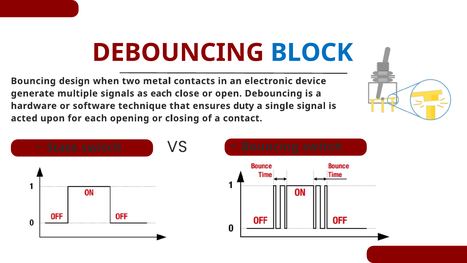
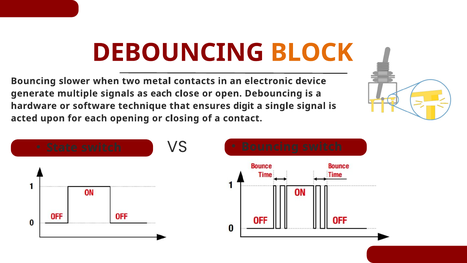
BLOCK colour: blue -> orange
design: design -> slower
duty: duty -> digit
